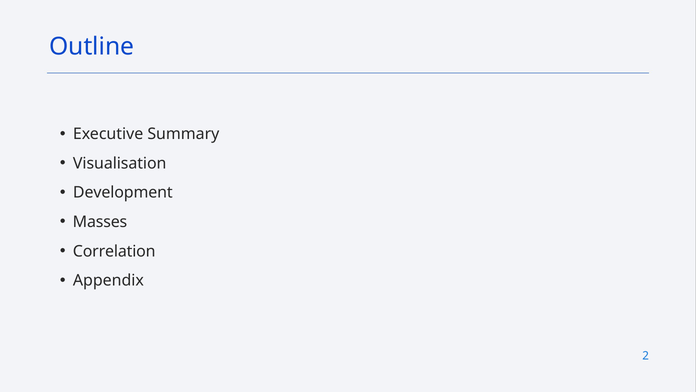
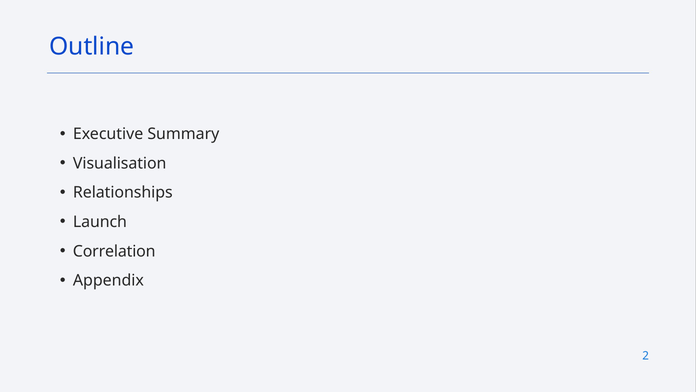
Development: Development -> Relationships
Masses: Masses -> Launch
